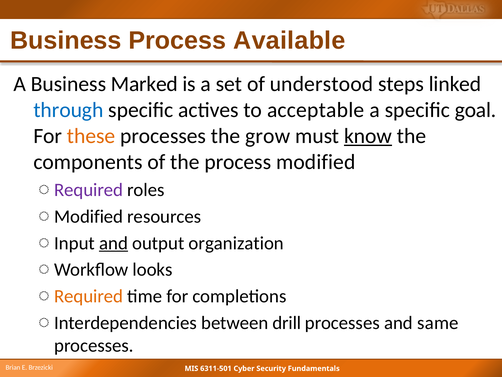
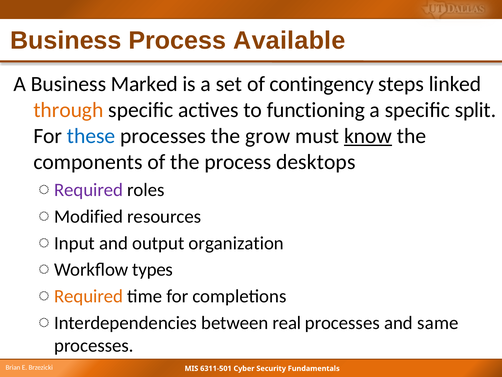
understood: understood -> contingency
through colour: blue -> orange
acceptable: acceptable -> functioning
goal: goal -> split
these colour: orange -> blue
process modified: modified -> desktops
and at (113, 243) underline: present -> none
looks: looks -> types
drill: drill -> real
